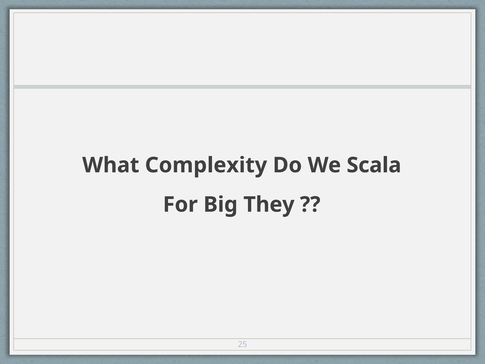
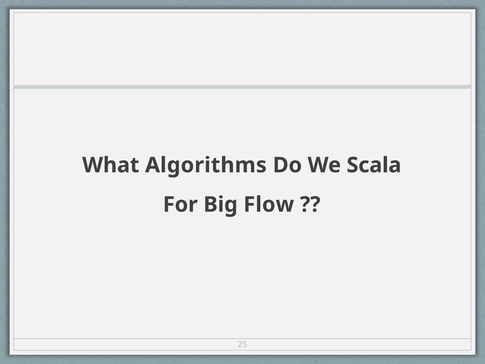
Complexity: Complexity -> Algorithms
They: They -> Flow
